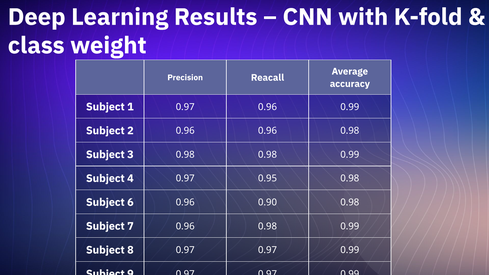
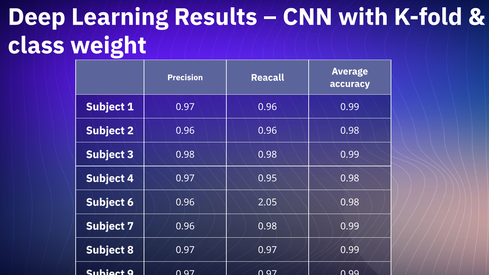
0.90: 0.90 -> 2.05
